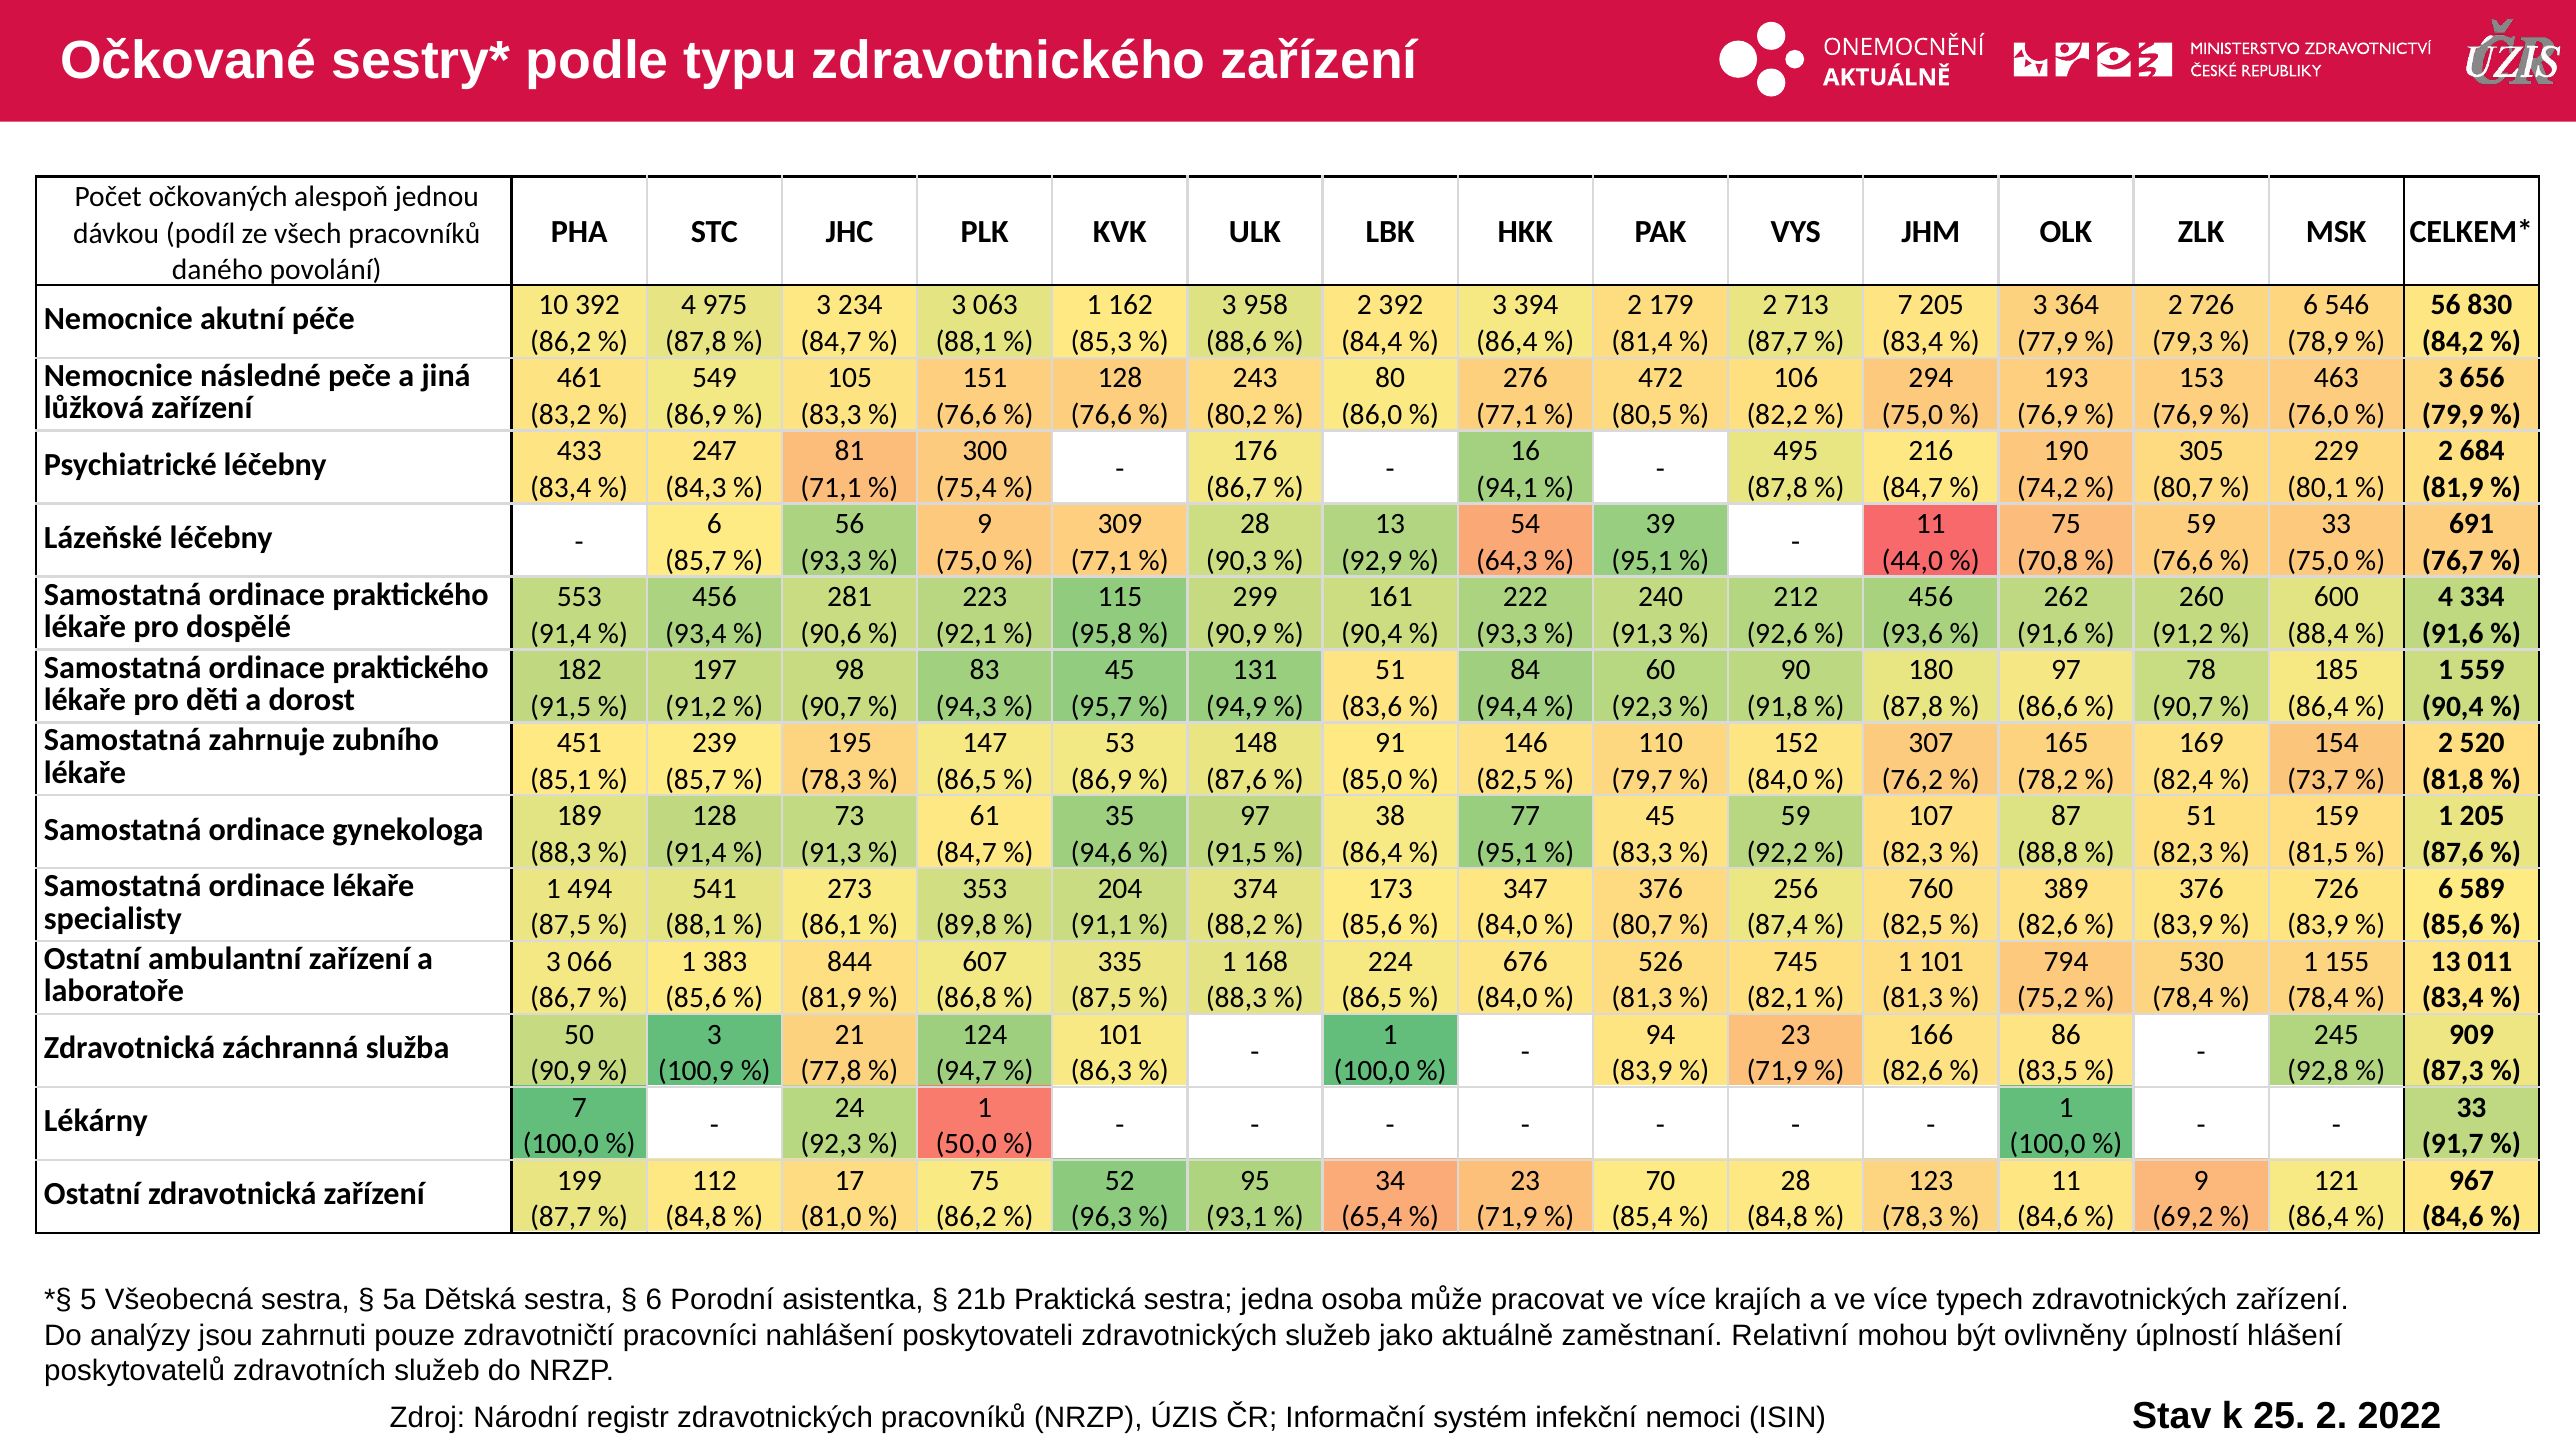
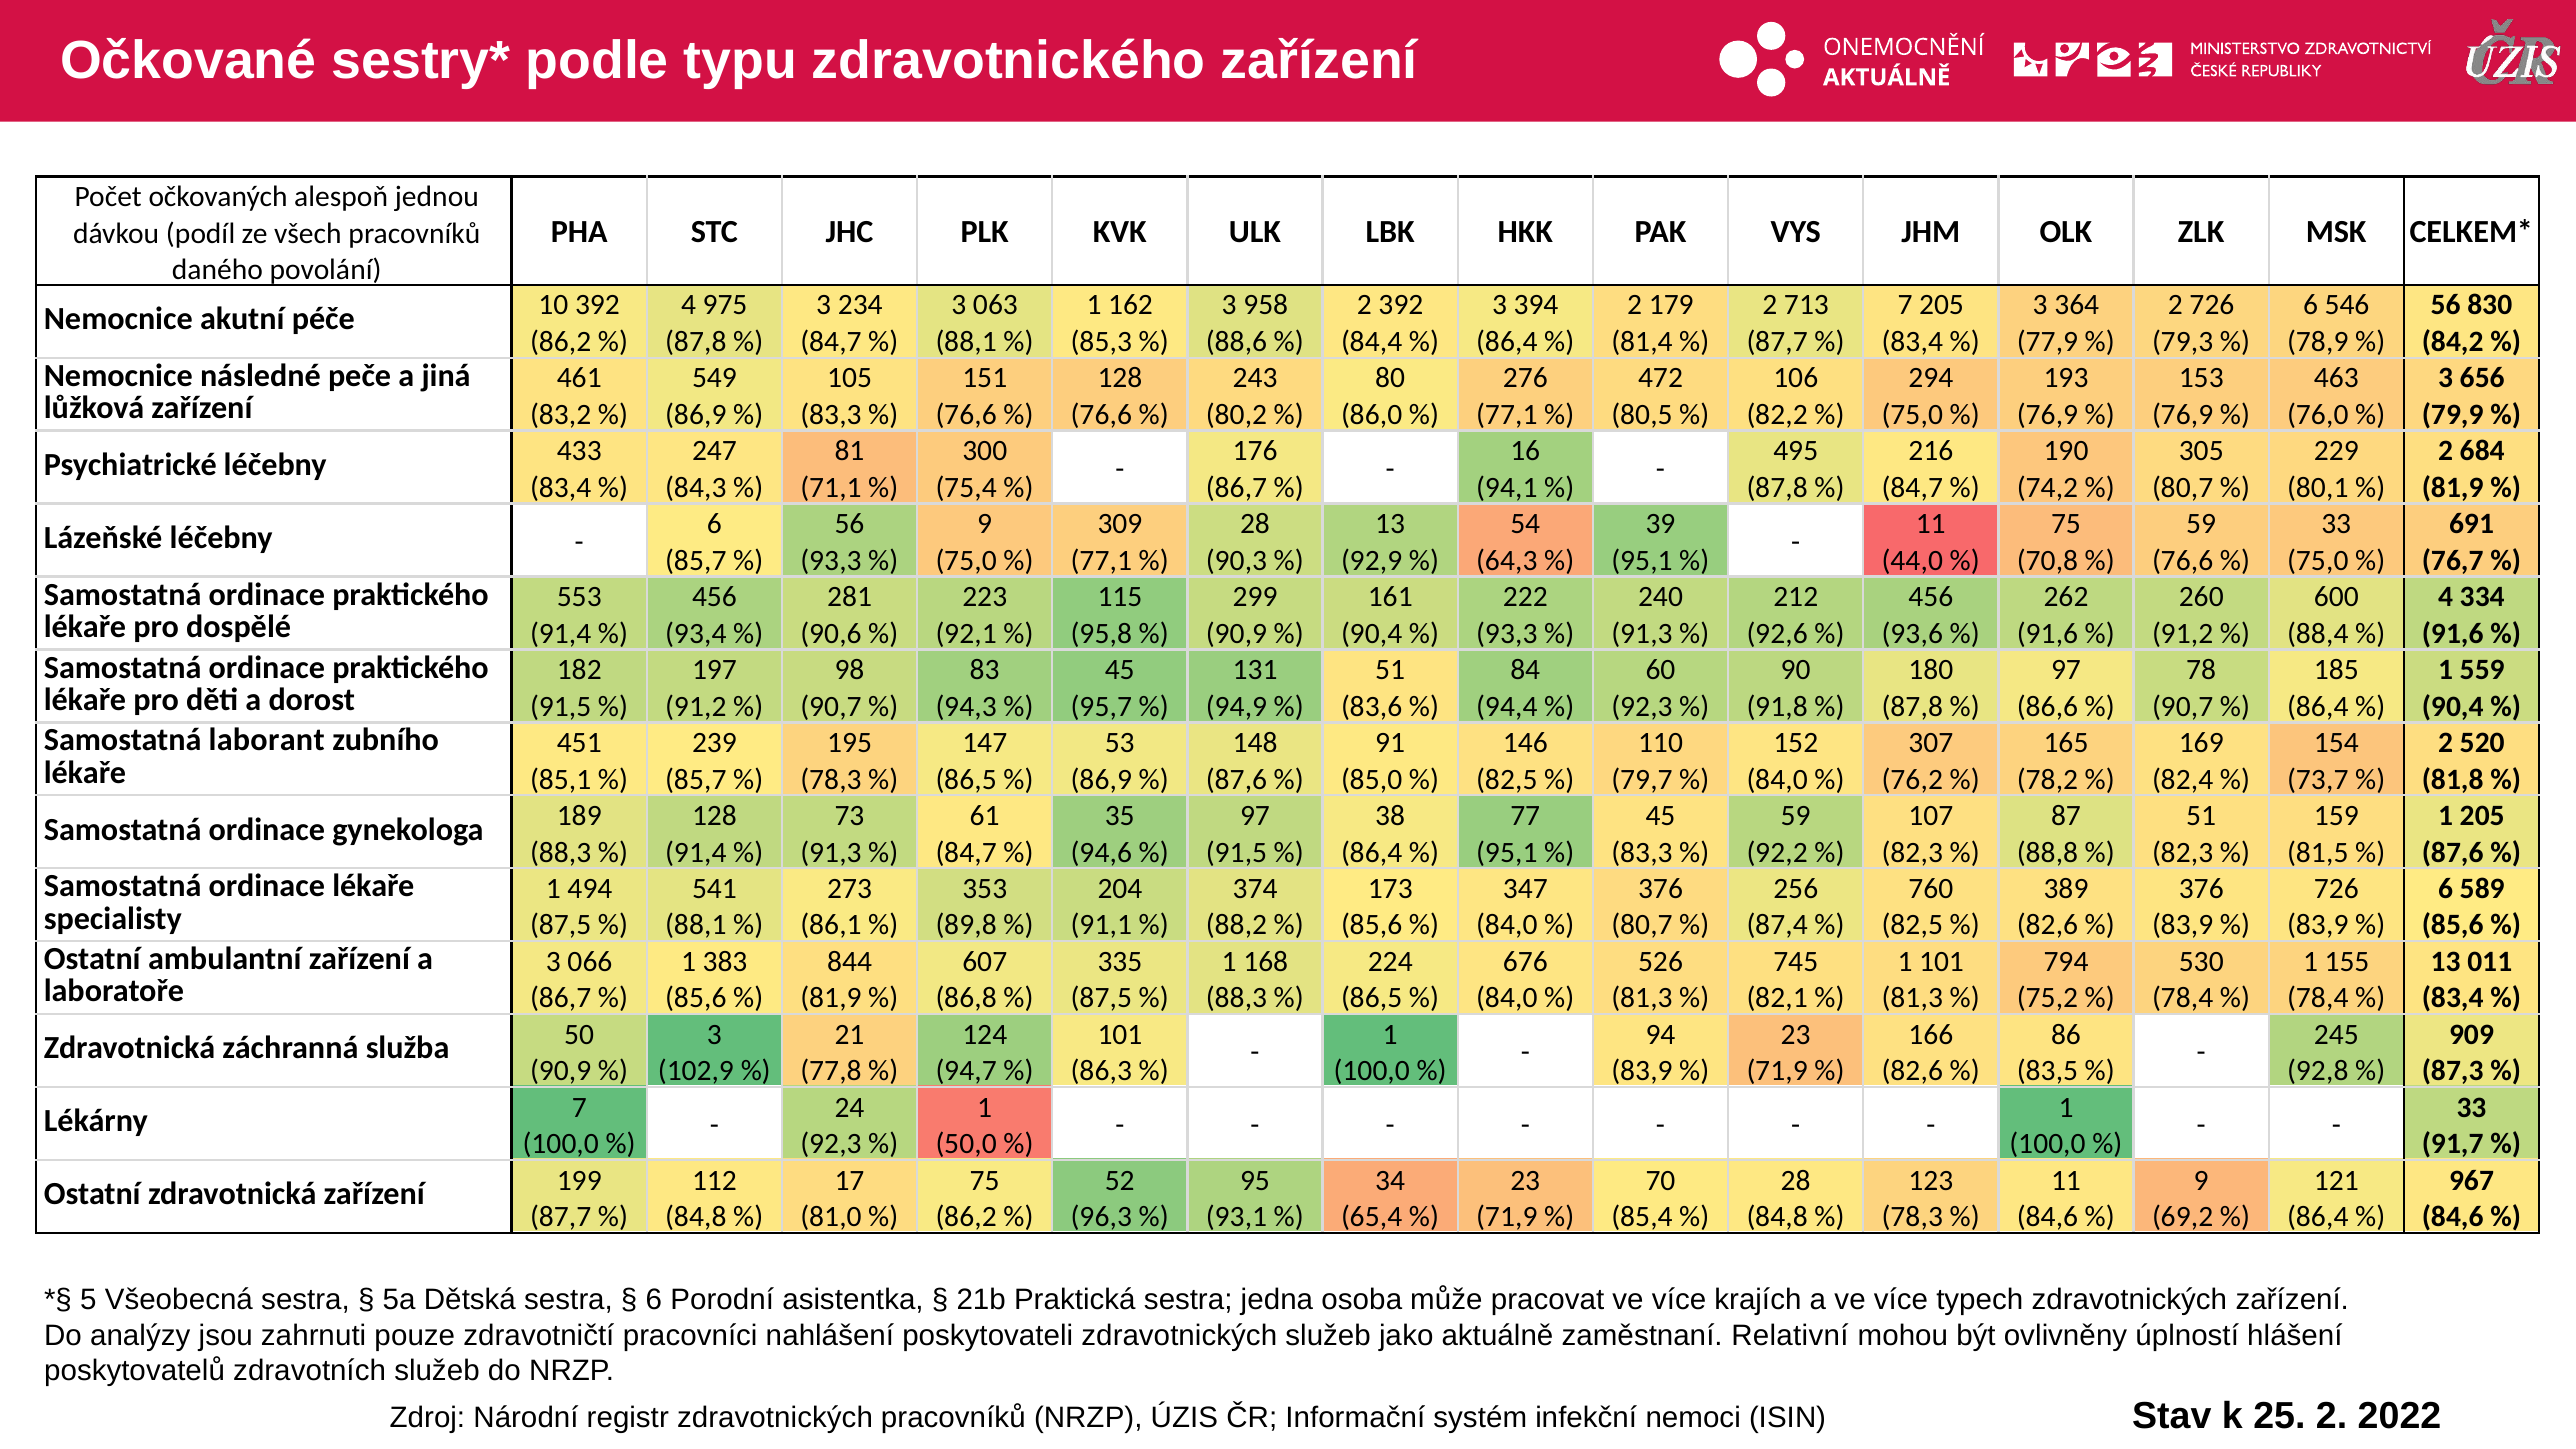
zahrnuje: zahrnuje -> laborant
100,9: 100,9 -> 102,9
